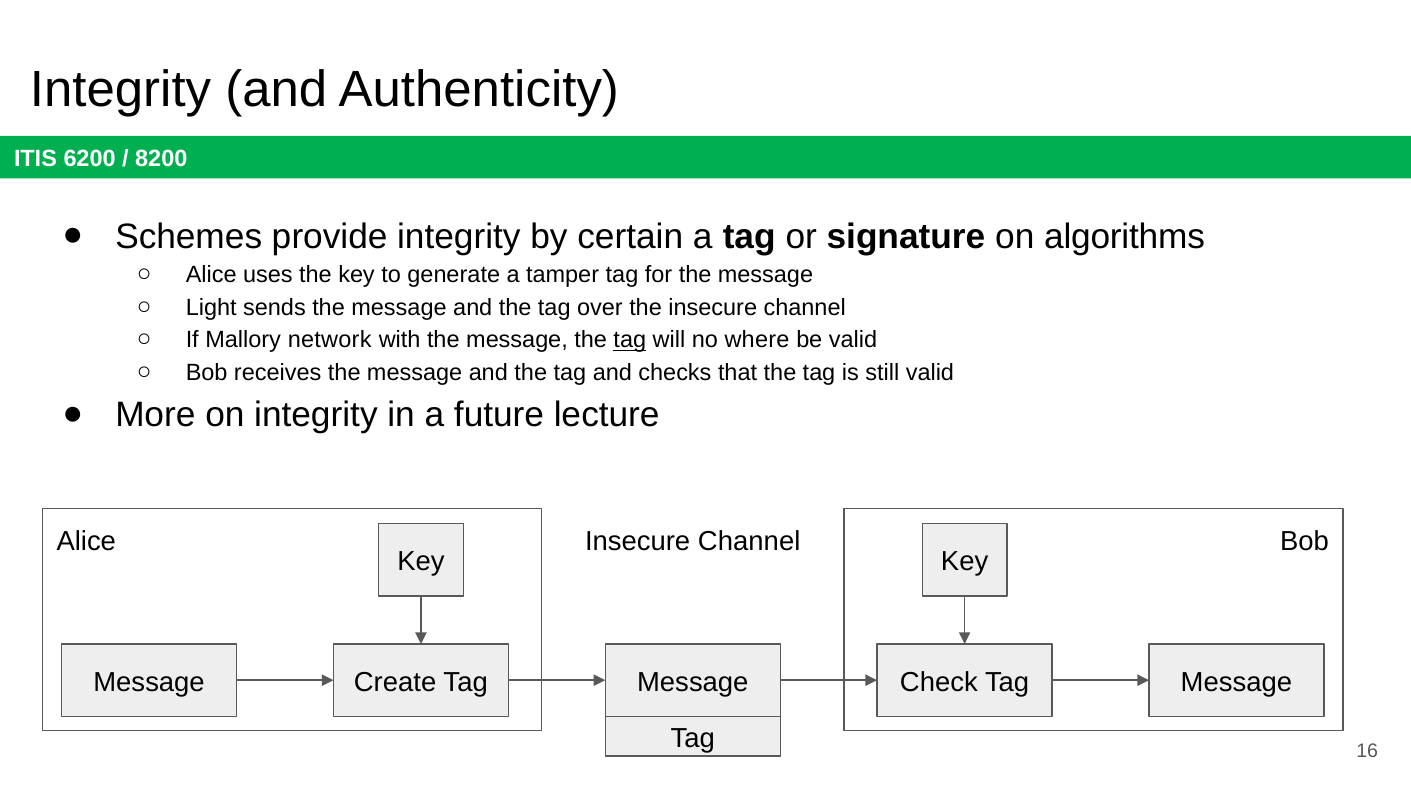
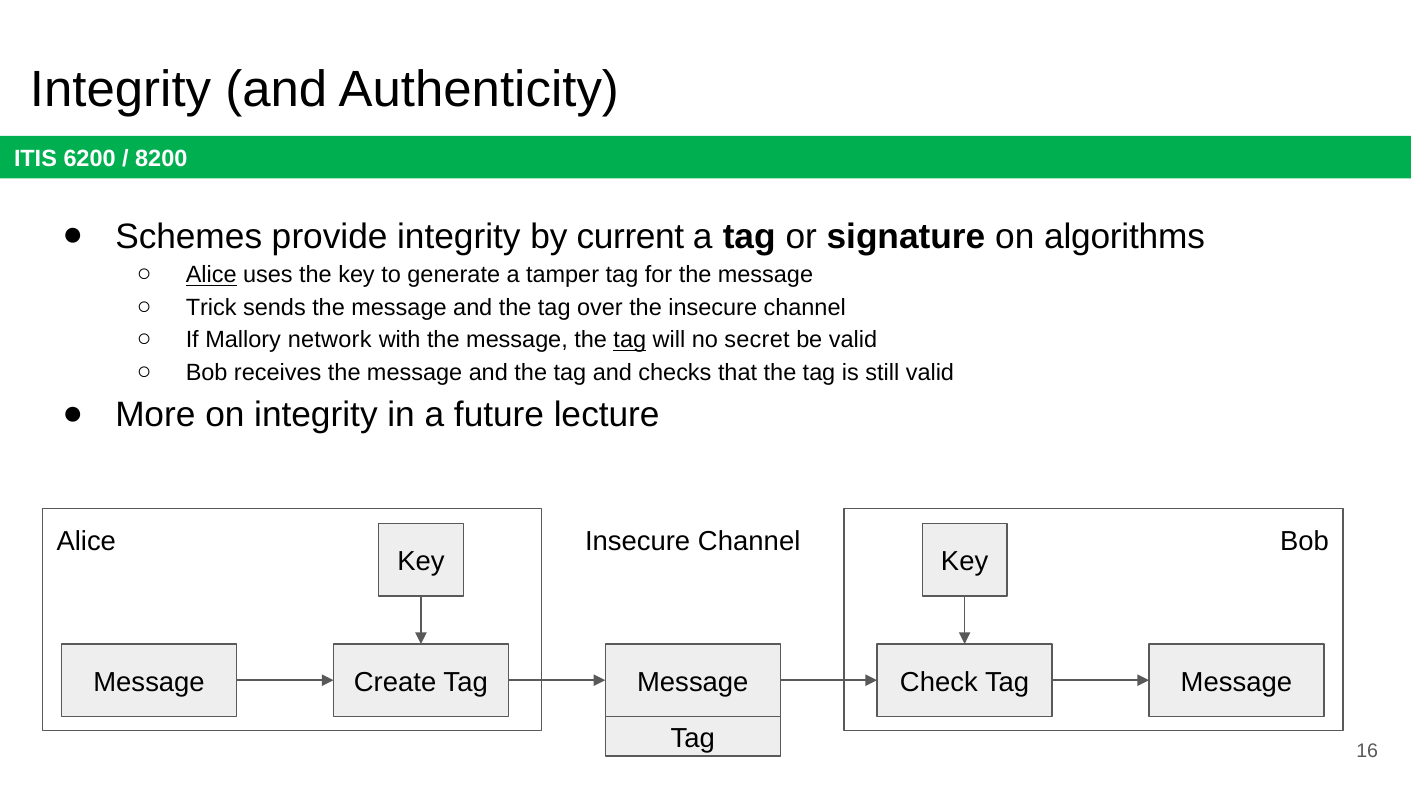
certain: certain -> current
Alice at (211, 275) underline: none -> present
Light: Light -> Trick
where: where -> secret
